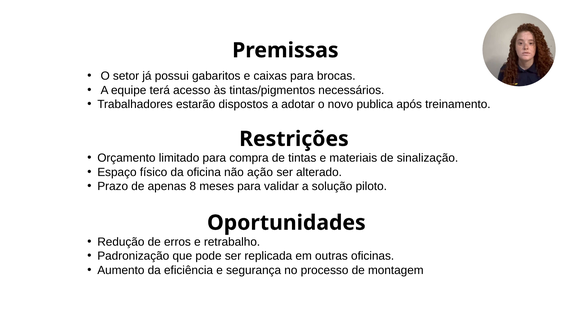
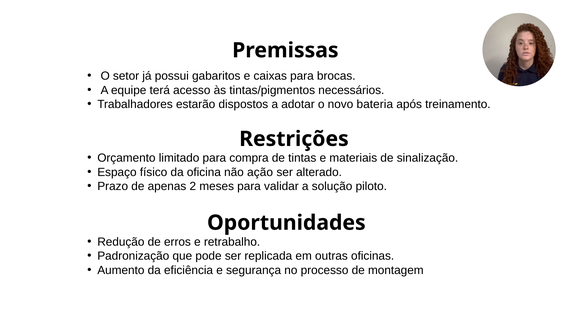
publica: publica -> bateria
8: 8 -> 2
